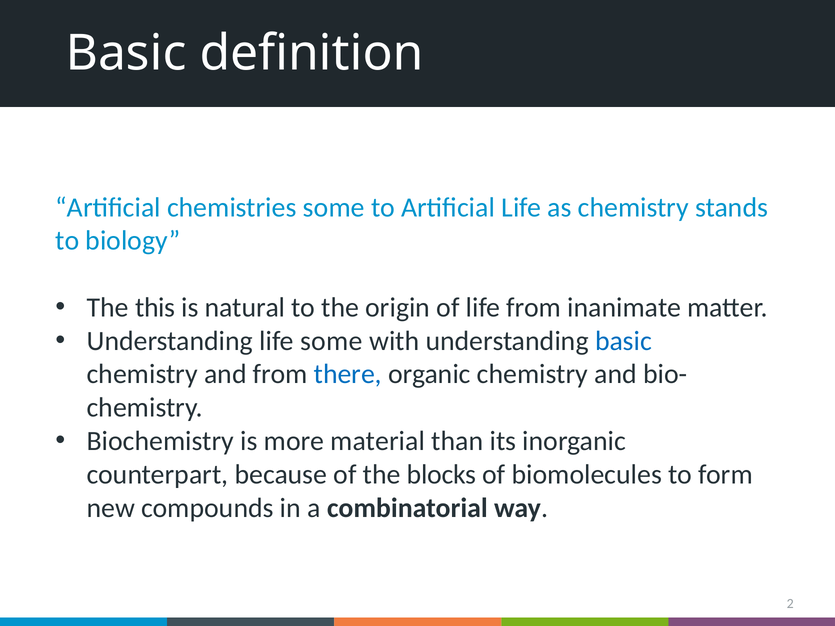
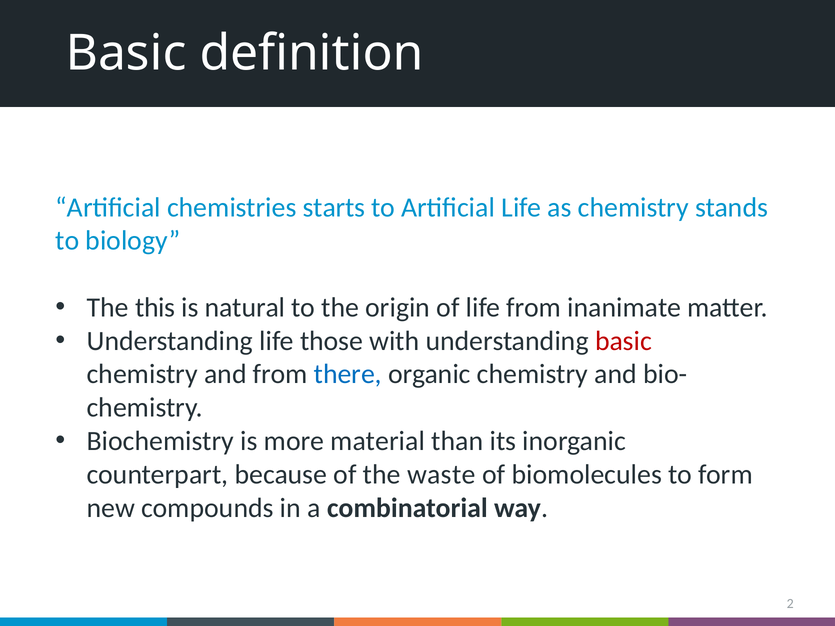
chemistries some: some -> starts
life some: some -> those
basic at (623, 341) colour: blue -> red
blocks: blocks -> waste
